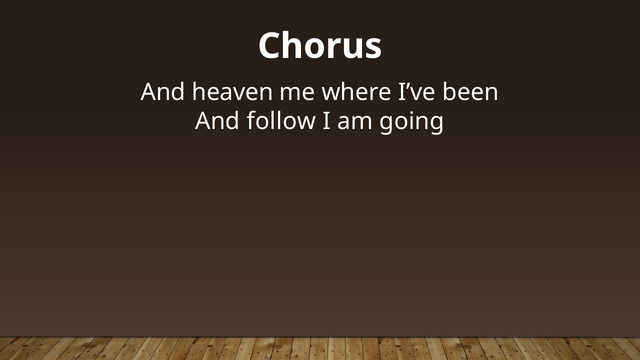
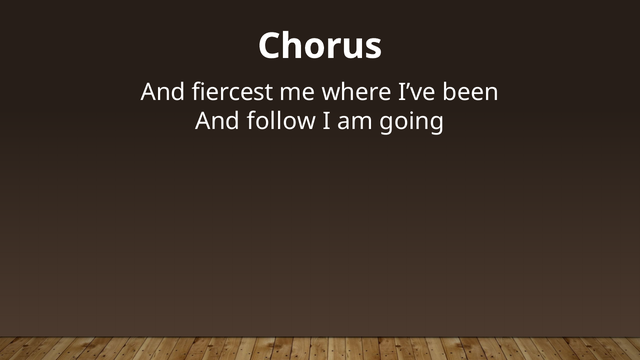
heaven: heaven -> fiercest
